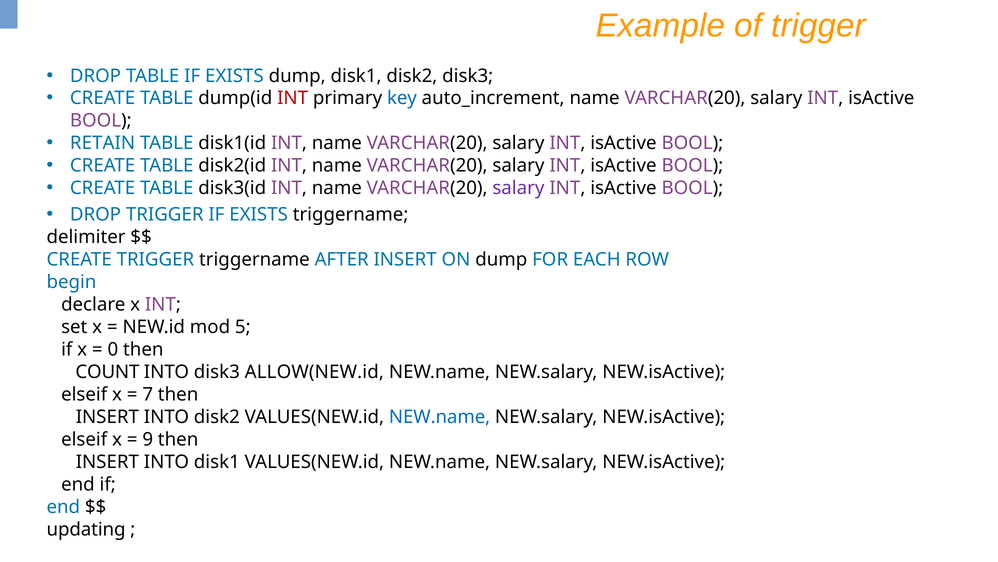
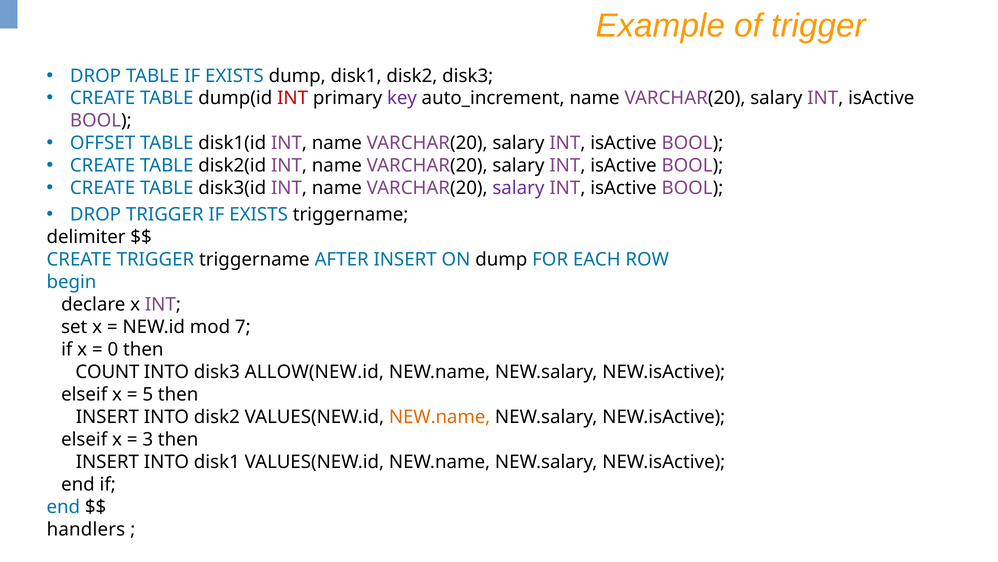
key colour: blue -> purple
RETAIN: RETAIN -> OFFSET
5: 5 -> 7
7: 7 -> 5
NEW.name at (440, 417) colour: blue -> orange
9: 9 -> 3
updating: updating -> handlers
